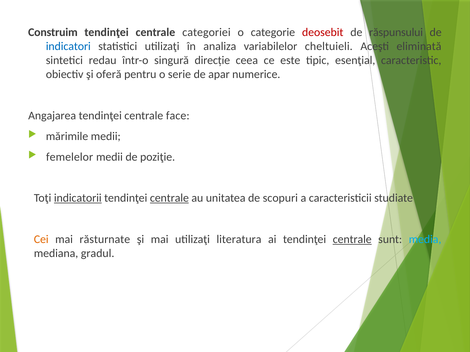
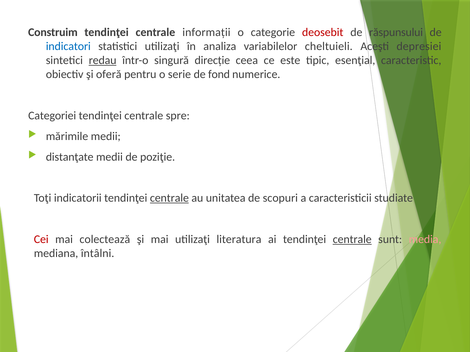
categoriei: categoriei -> informații
eliminată: eliminată -> depresiei
redau underline: none -> present
apar: apar -> fond
Angajarea: Angajarea -> Categoriei
face: face -> spre
femelelor: femelelor -> distanţate
indicatorii underline: present -> none
Cei colour: orange -> red
răsturnate: răsturnate -> colectează
media colour: light blue -> pink
gradul: gradul -> întâlni
